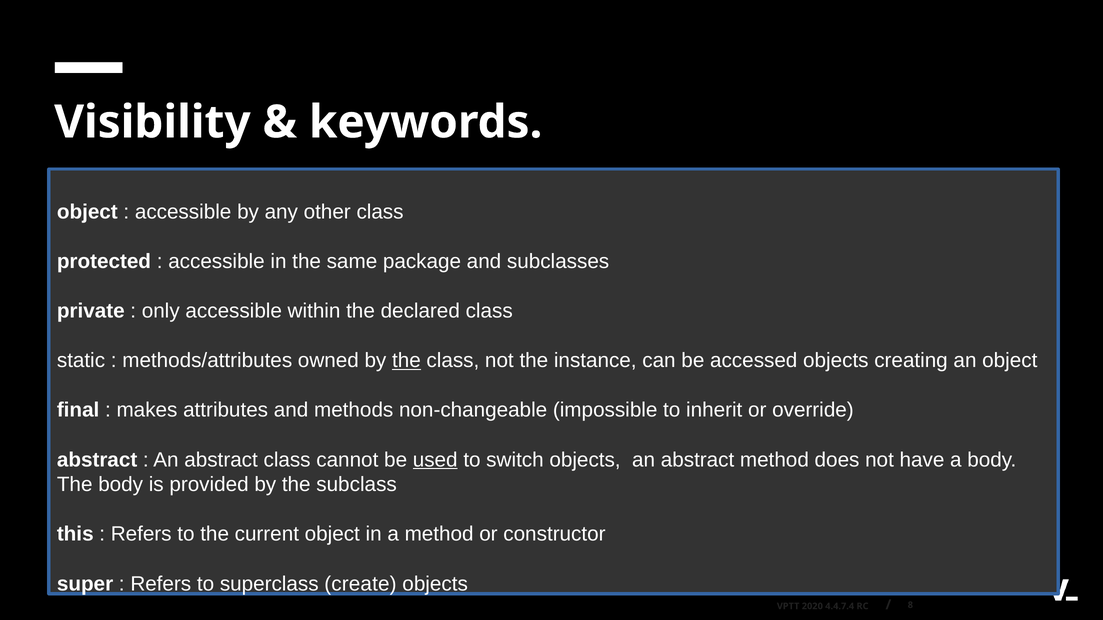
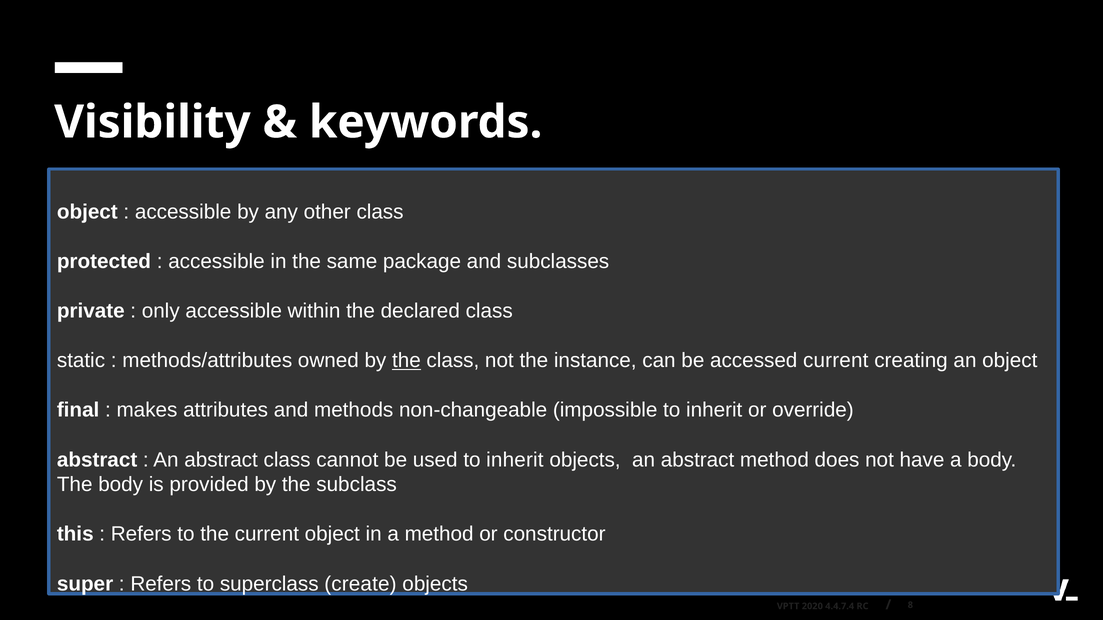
accessed objects: objects -> current
used underline: present -> none
switch at (515, 460): switch -> inherit
